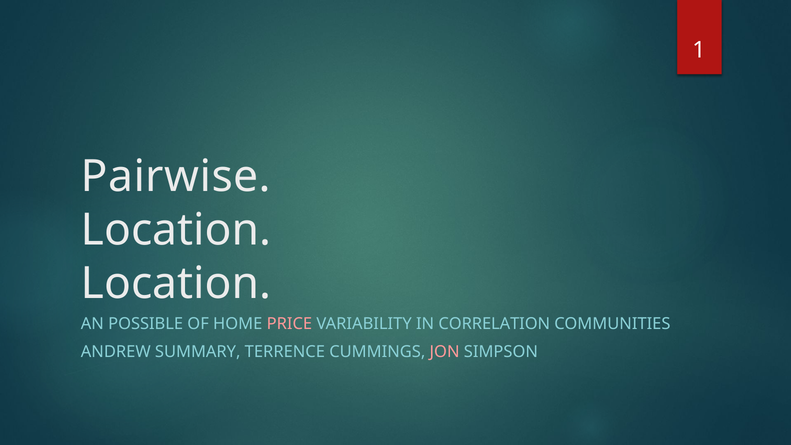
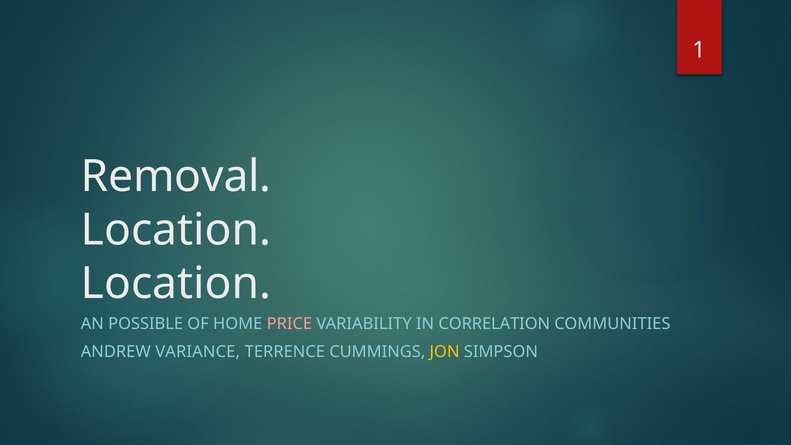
Pairwise: Pairwise -> Removal
SUMMARY: SUMMARY -> VARIANCE
JON colour: pink -> yellow
